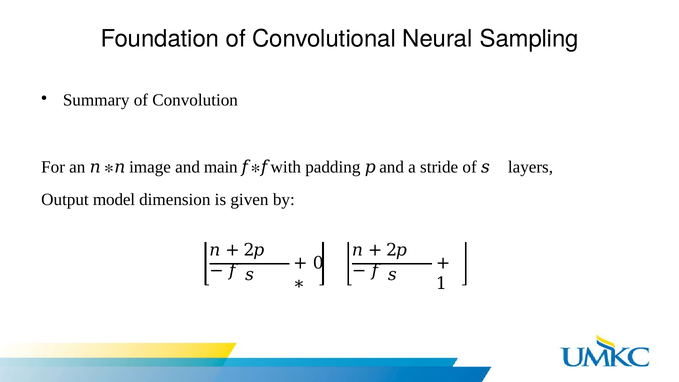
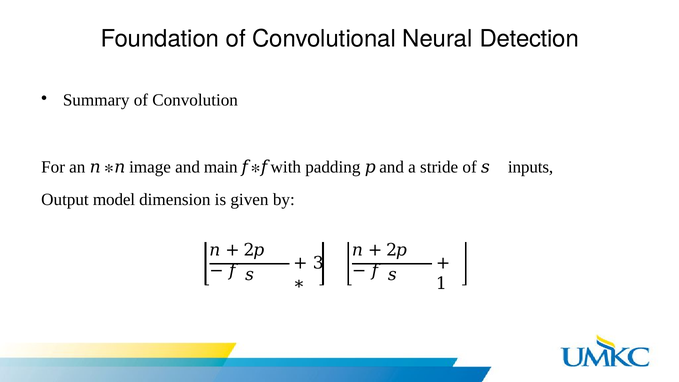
Sampling: Sampling -> Detection
layers: layers -> inputs
0: 0 -> 3
